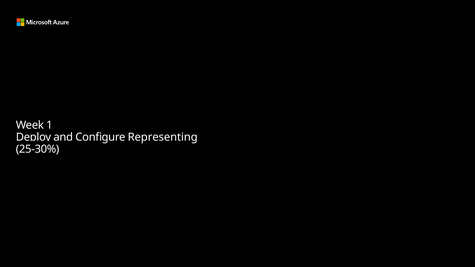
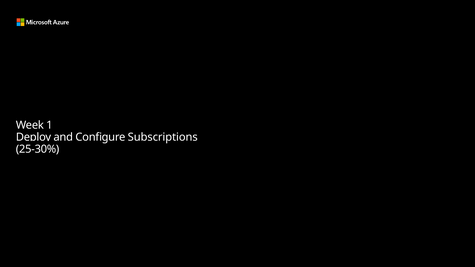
Representing: Representing -> Subscriptions
